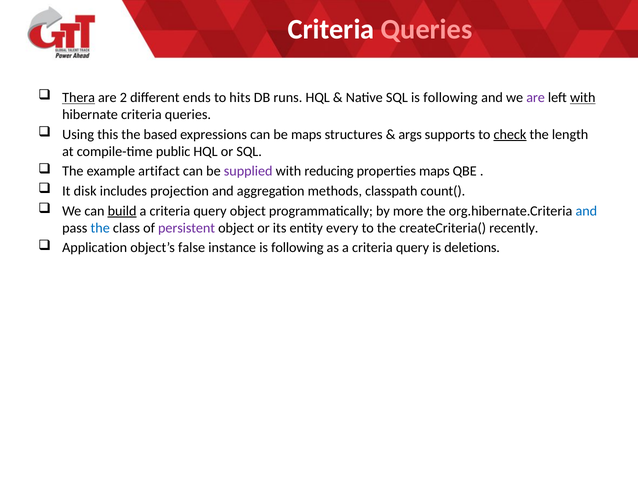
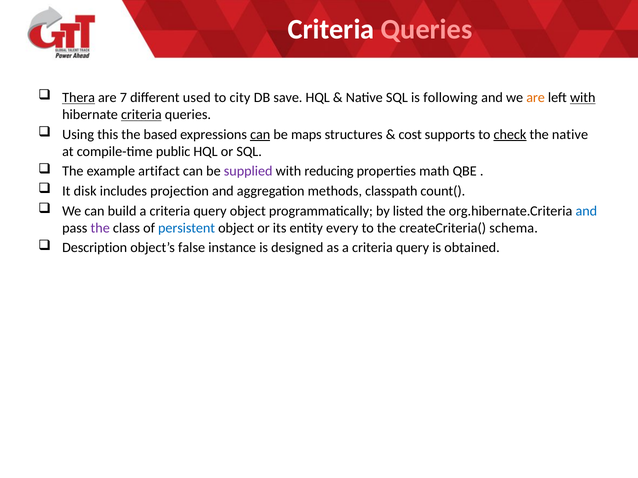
2: 2 -> 7
ends: ends -> used
hits: hits -> city
runs: runs -> save
are at (536, 98) colour: purple -> orange
criteria at (141, 115) underline: none -> present
can at (260, 135) underline: none -> present
args: args -> cost
the length: length -> native
properties maps: maps -> math
build underline: present -> none
more: more -> listed
the at (100, 228) colour: blue -> purple
persistent colour: purple -> blue
recently: recently -> schema
Application: Application -> Description
instance is following: following -> designed
deletions: deletions -> obtained
